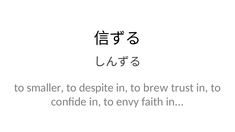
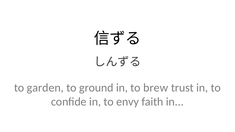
smaller: smaller -> garden
despite: despite -> ground
